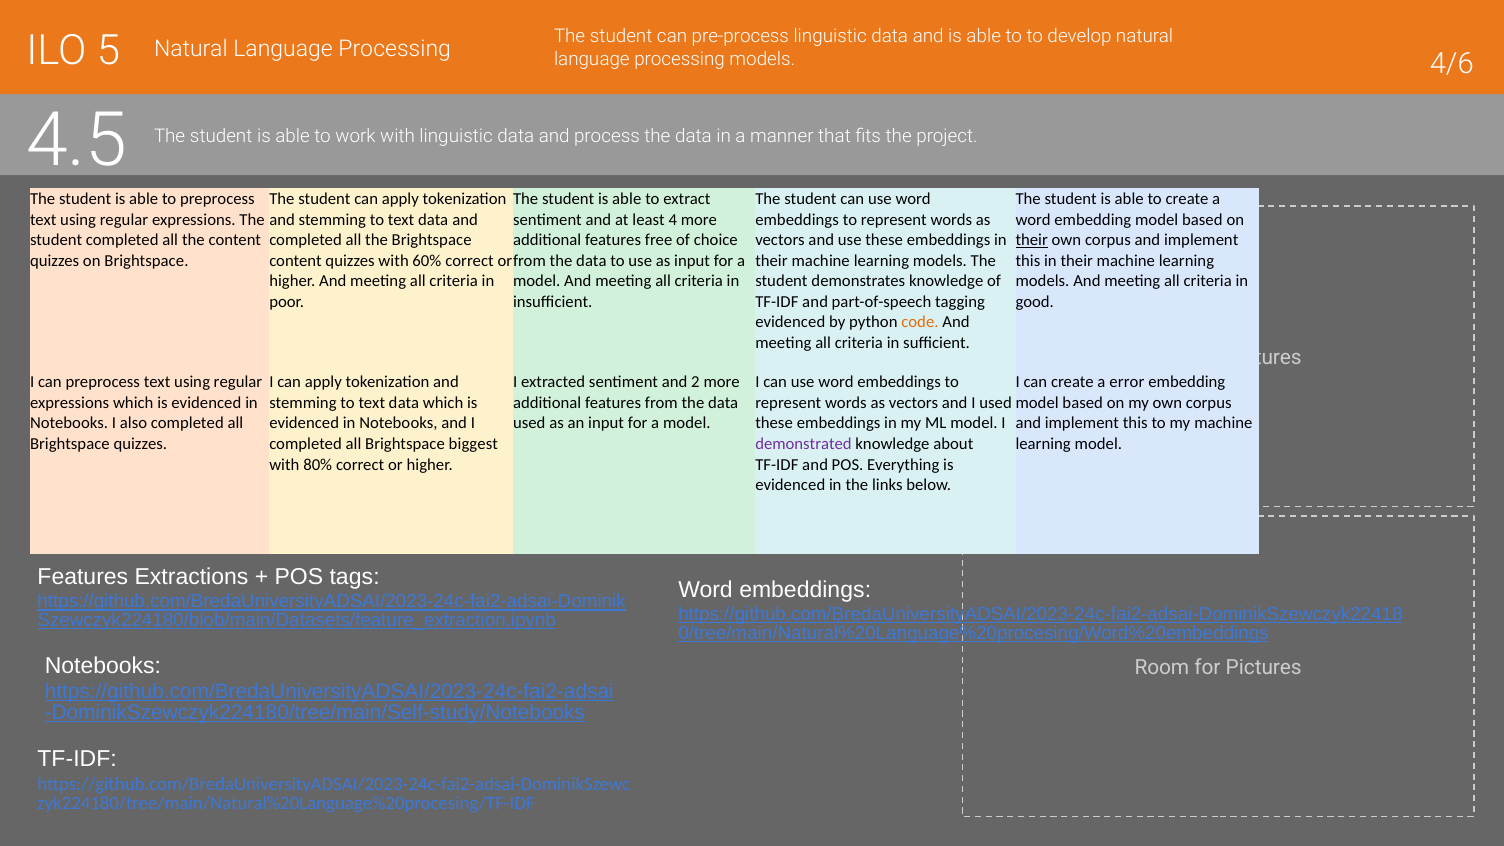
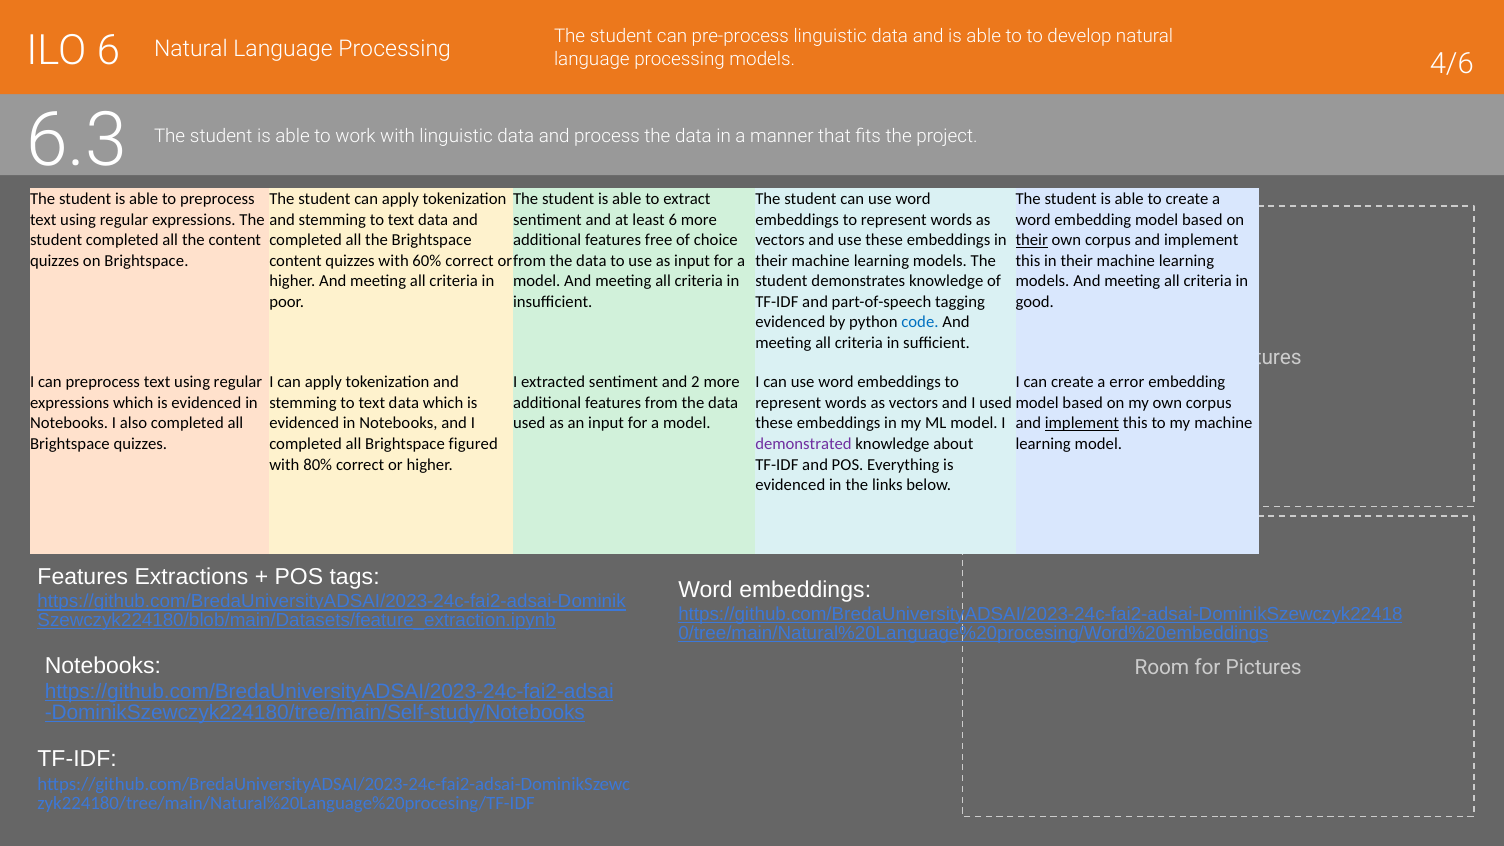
ILO 5: 5 -> 6
4.5: 4.5 -> 6.3
4 at (673, 220): 4 -> 6
code colour: orange -> blue
implement at (1082, 423) underline: none -> present
biggest: biggest -> figured
